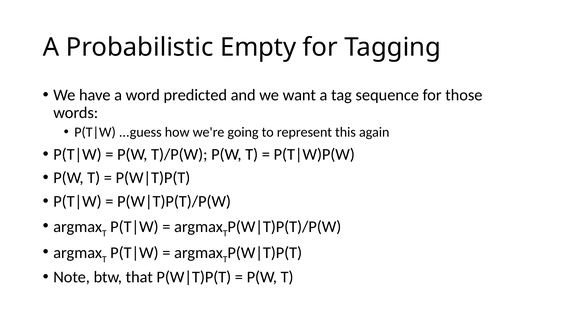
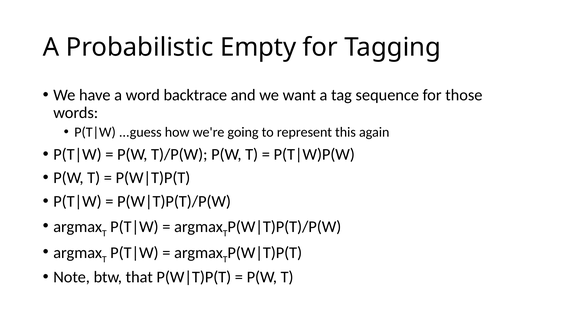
predicted: predicted -> backtrace
